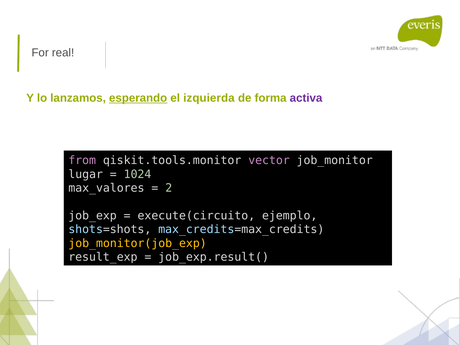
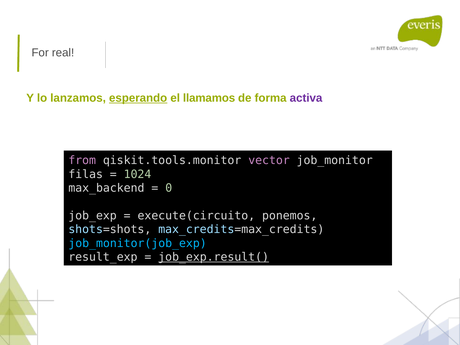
izquierda: izquierda -> llamamos
lugar: lugar -> filas
max_valores: max_valores -> max_backend
2: 2 -> 0
ejemplo: ejemplo -> ponemos
job_monitor(job_exp colour: yellow -> light blue
job_exp.result( underline: none -> present
